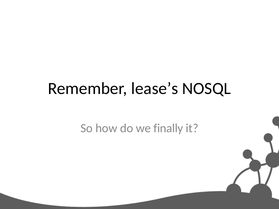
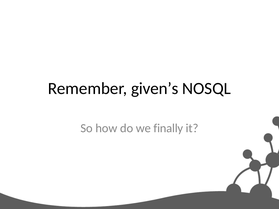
lease’s: lease’s -> given’s
